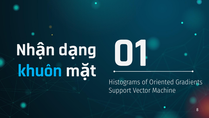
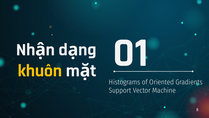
khuôn colour: light blue -> yellow
